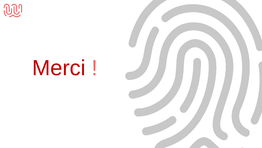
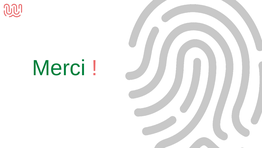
Merci colour: red -> green
